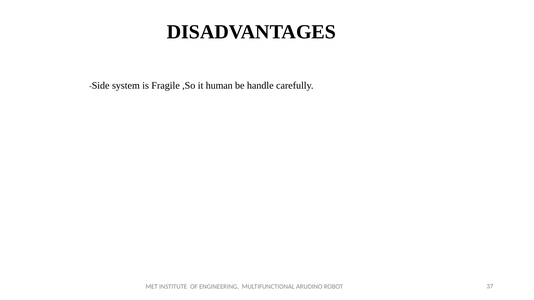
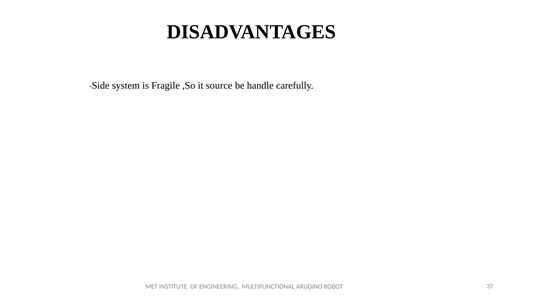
human: human -> source
